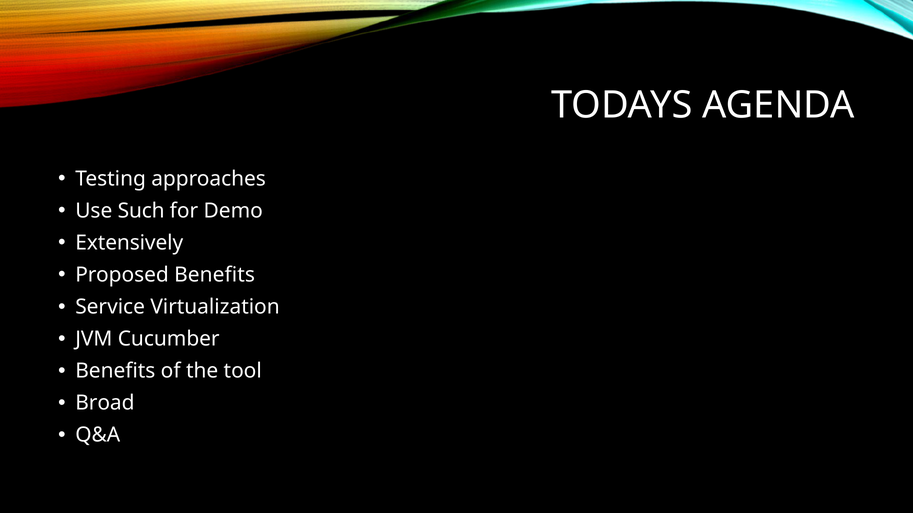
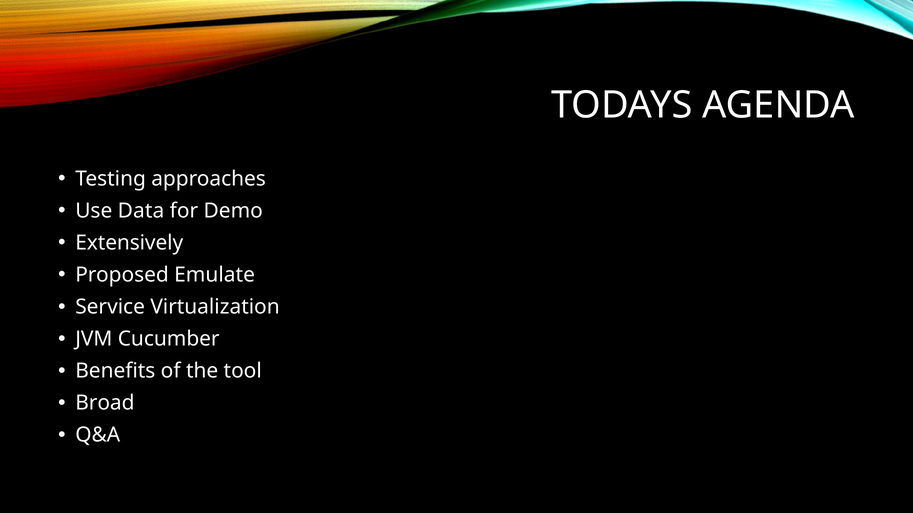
Such: Such -> Data
Proposed Benefits: Benefits -> Emulate
